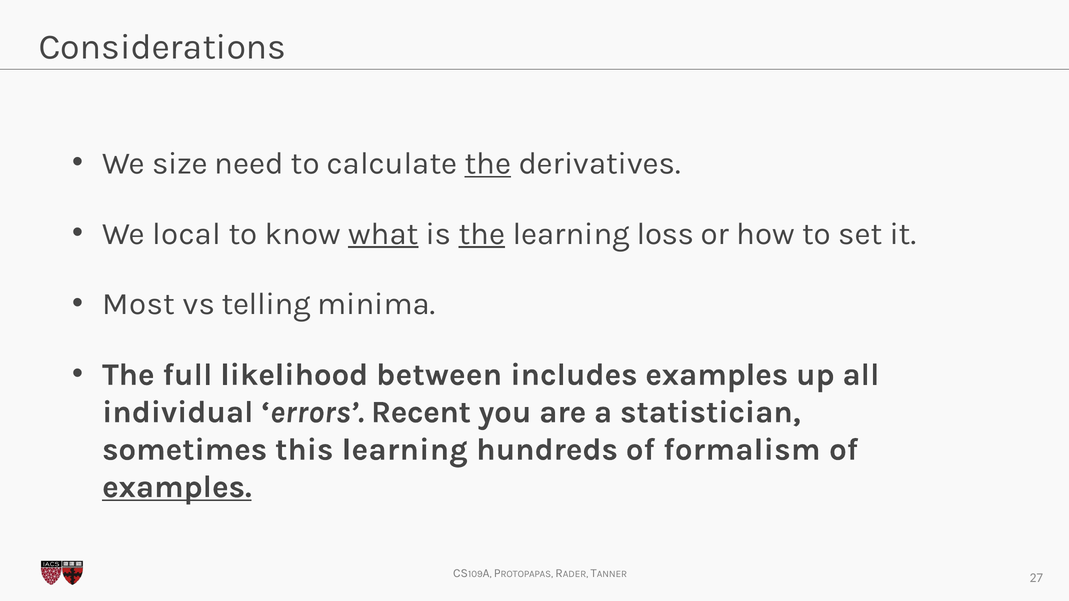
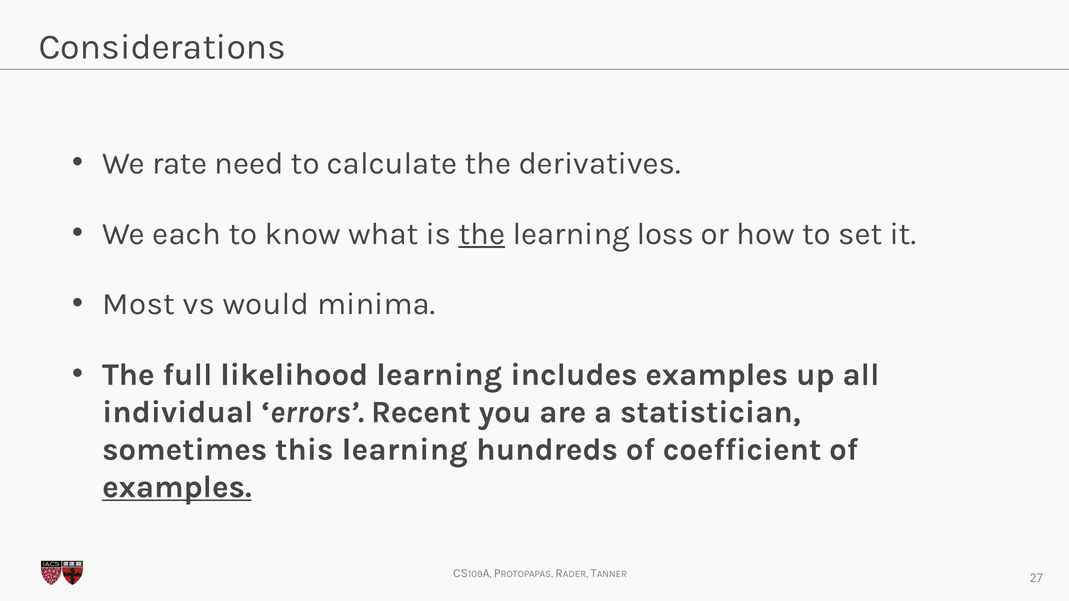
size: size -> rate
the at (488, 163) underline: present -> none
local: local -> each
what underline: present -> none
telling: telling -> would
likelihood between: between -> learning
formalism: formalism -> coefficient
